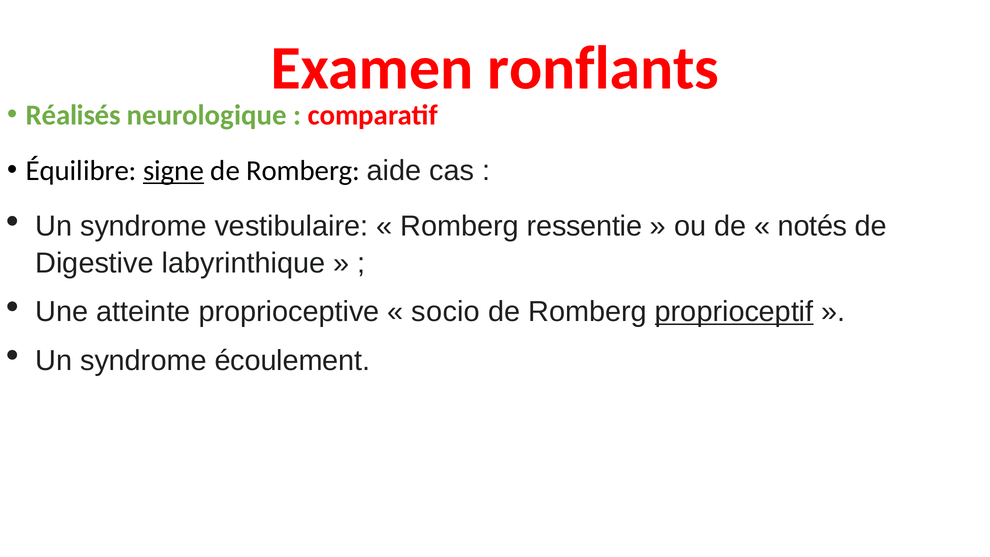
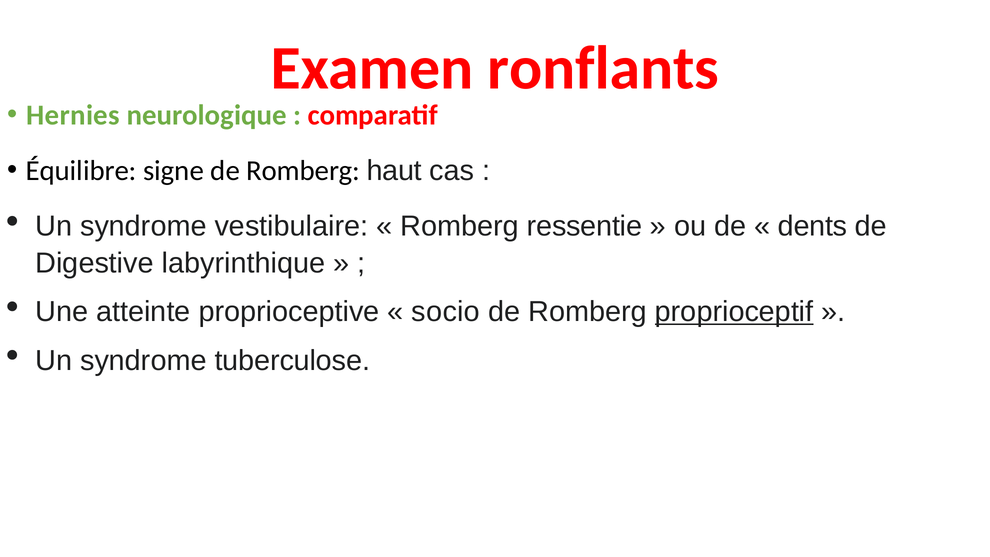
Réalisés: Réalisés -> Hernies
signe underline: present -> none
aide: aide -> haut
notés: notés -> dents
écoulement: écoulement -> tuberculose
